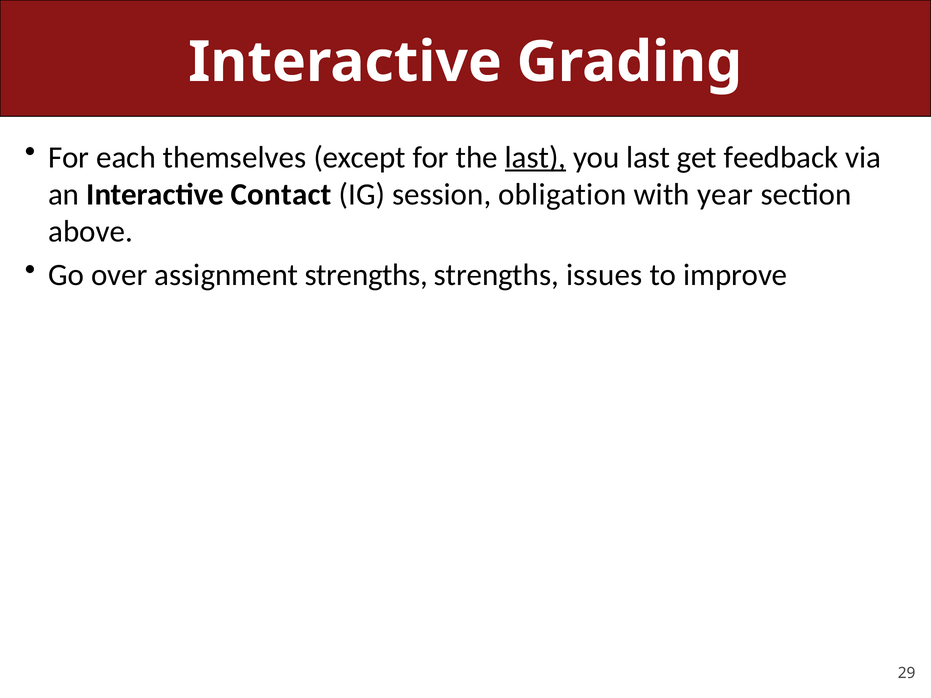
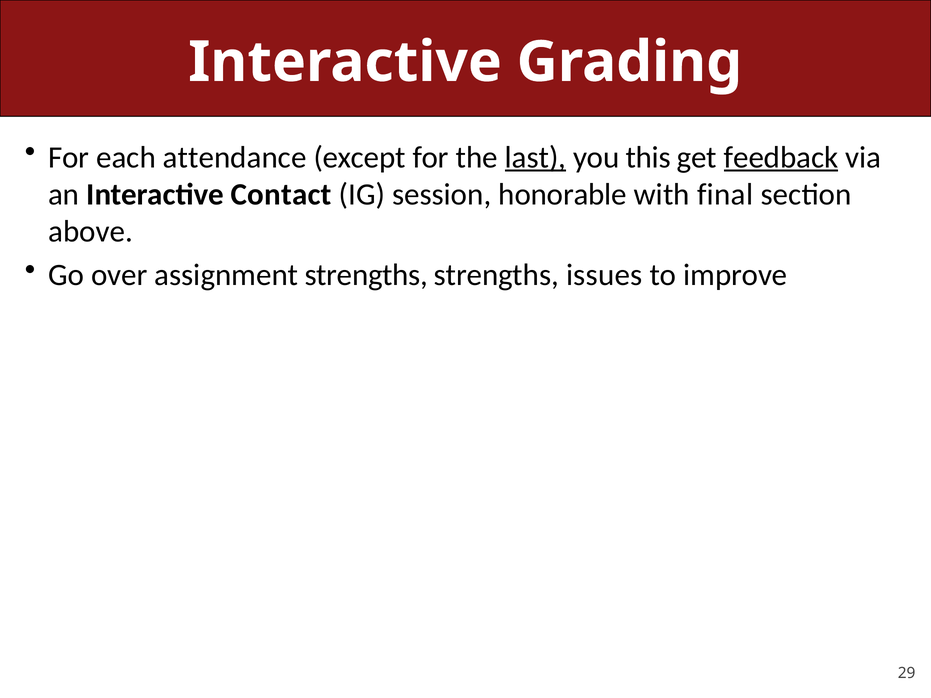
themselves: themselves -> attendance
you last: last -> this
feedback underline: none -> present
obligation: obligation -> honorable
year: year -> final
